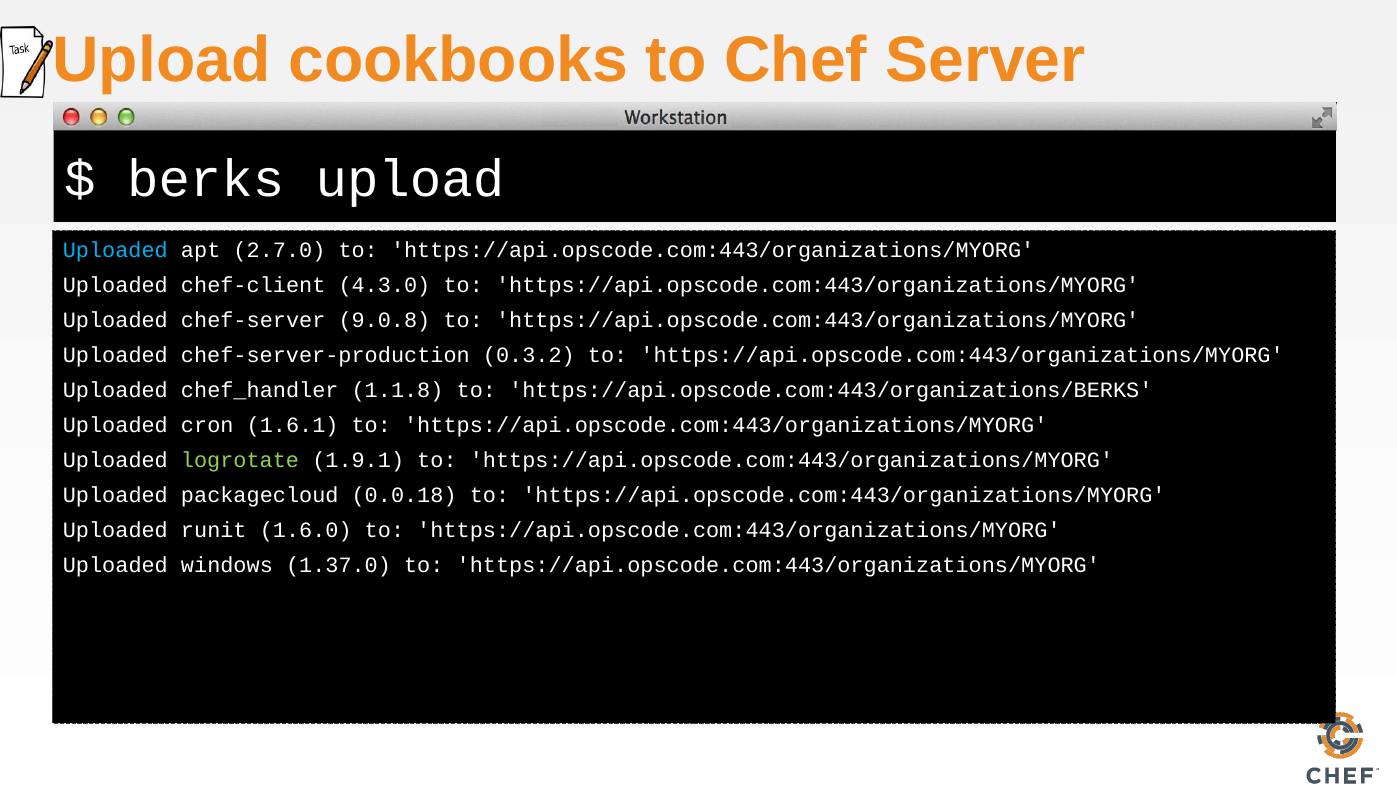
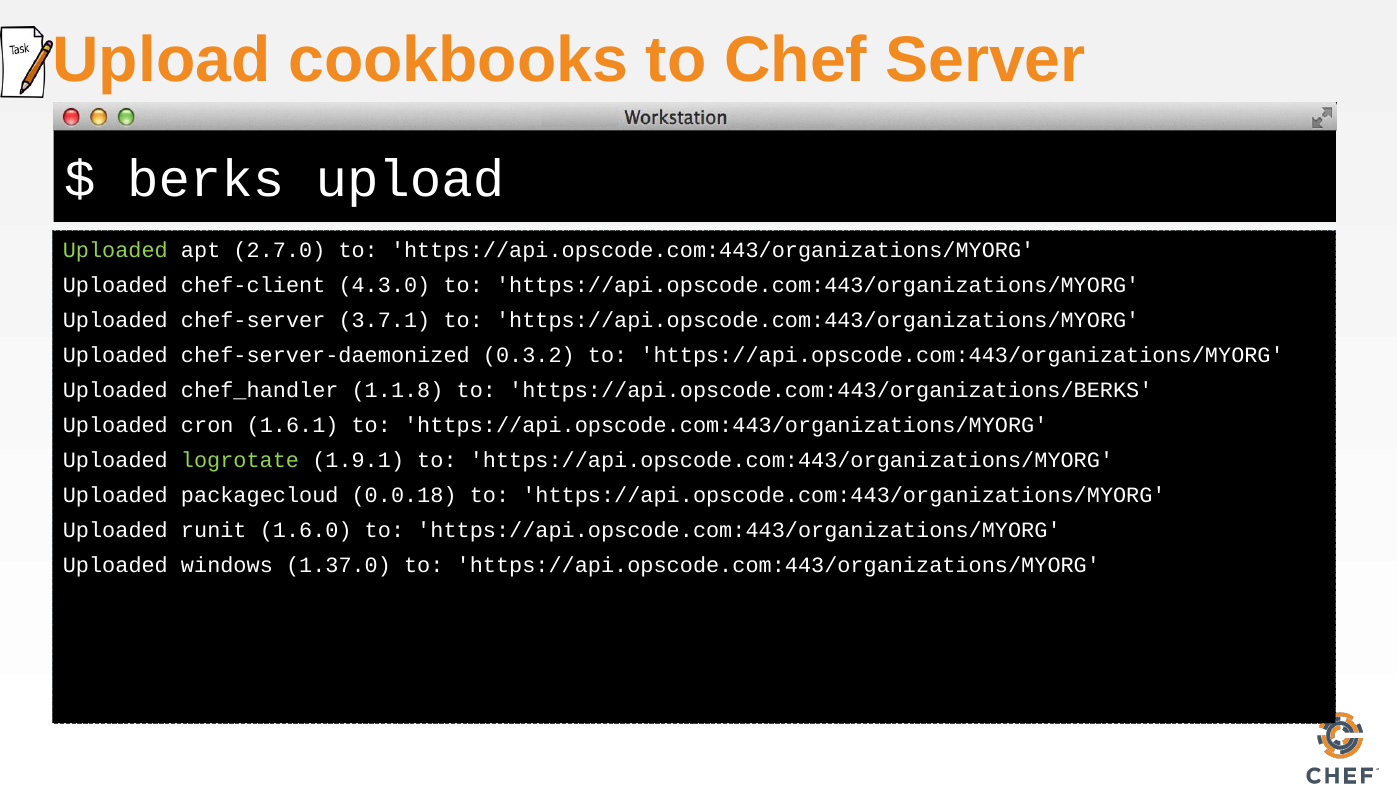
Uploaded at (115, 250) colour: light blue -> light green
9.0.8: 9.0.8 -> 3.7.1
chef-server-production: chef-server-production -> chef-server-daemonized
